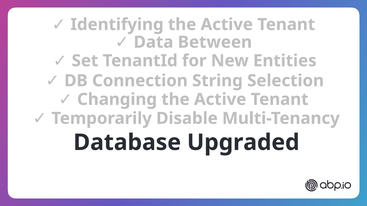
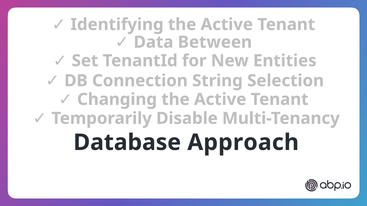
Upgraded: Upgraded -> Approach
